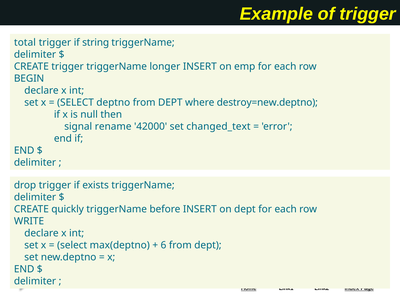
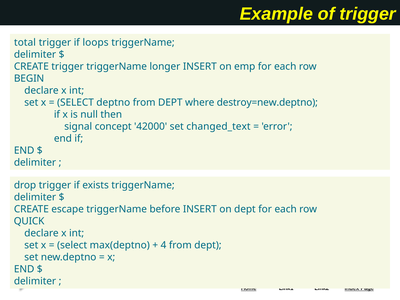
string: string -> loops
rename: rename -> concept
quickly: quickly -> escape
WRITE: WRITE -> QUICK
6: 6 -> 4
